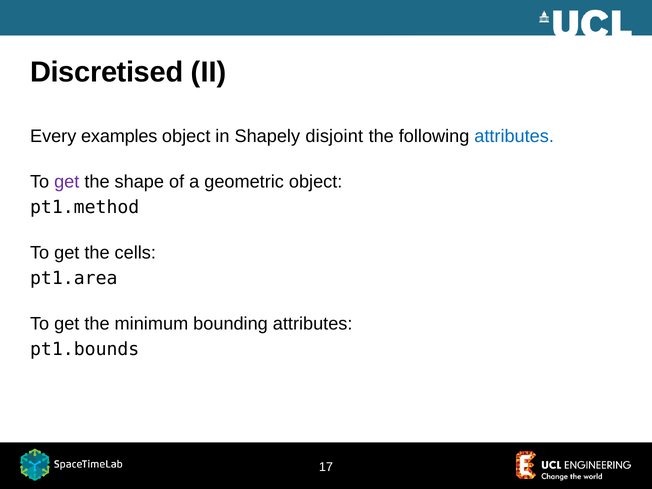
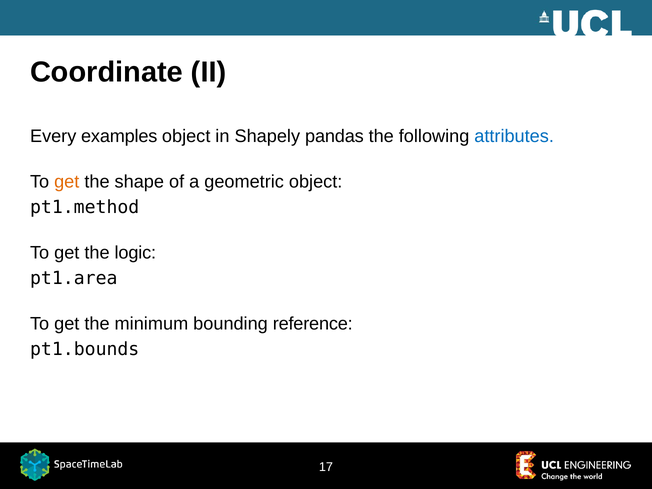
Discretised: Discretised -> Coordinate
disjoint: disjoint -> pandas
get at (67, 182) colour: purple -> orange
cells: cells -> logic
bounding attributes: attributes -> reference
